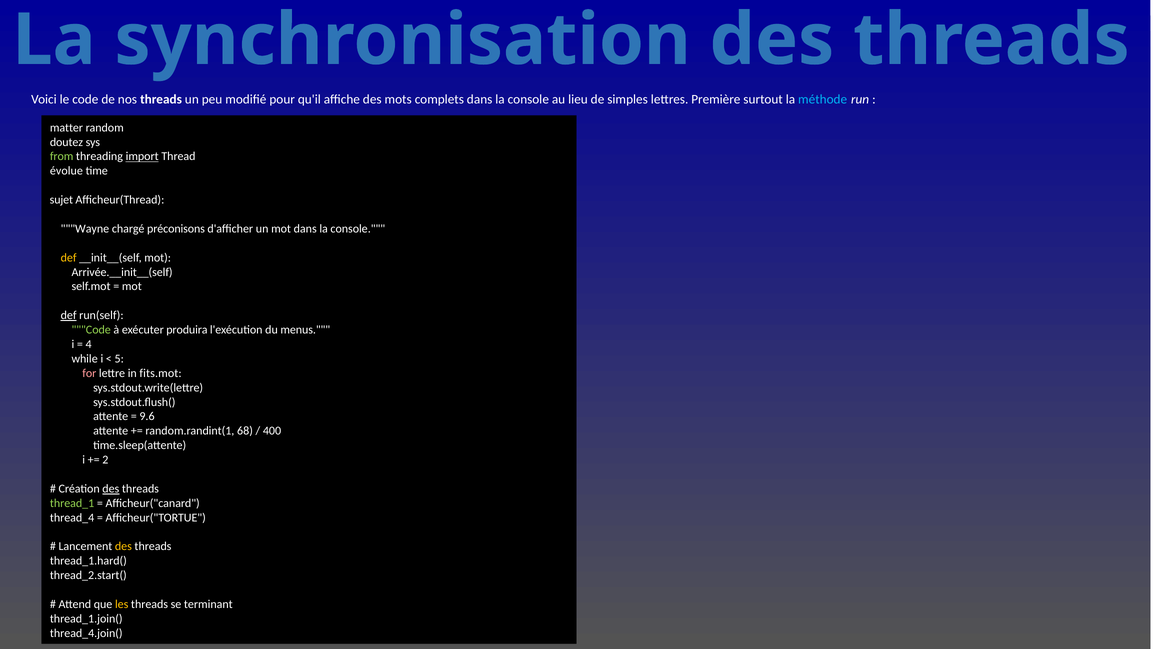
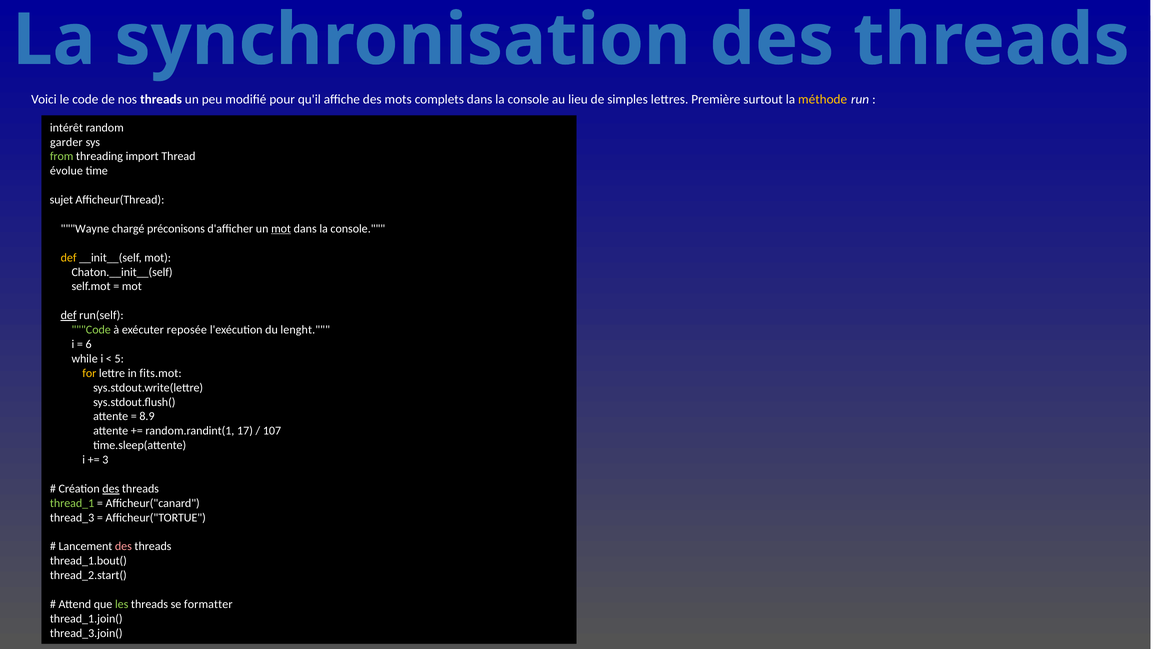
méthode colour: light blue -> yellow
matter: matter -> intérêt
doutez: doutez -> garder
import underline: present -> none
mot at (281, 229) underline: none -> present
Arrivée.__init__(self: Arrivée.__init__(self -> Chaton.__init__(self
produira: produira -> reposée
menus: menus -> lenght
4: 4 -> 6
for colour: pink -> yellow
9.6: 9.6 -> 8.9
68: 68 -> 17
400: 400 -> 107
2: 2 -> 3
thread_4: thread_4 -> thread_3
des at (123, 546) colour: yellow -> pink
thread_1.hard(: thread_1.hard( -> thread_1.bout(
les colour: yellow -> light green
terminant: terminant -> formatter
thread_4.join(: thread_4.join( -> thread_3.join(
